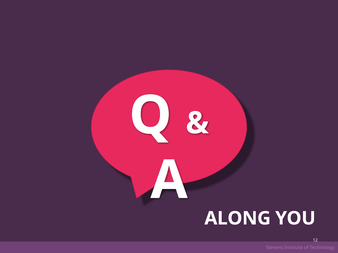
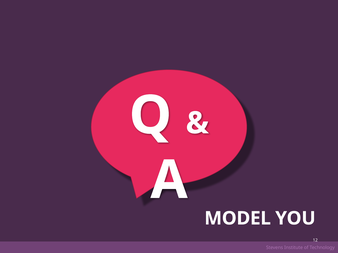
ALONG: ALONG -> MODEL
